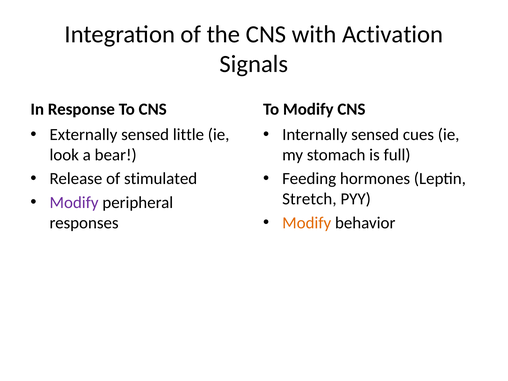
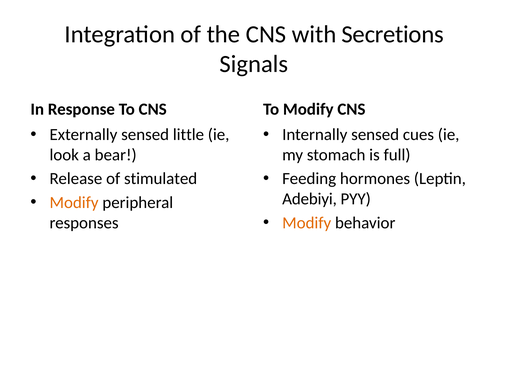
Activation: Activation -> Secretions
Stretch: Stretch -> Adebiyi
Modify at (74, 202) colour: purple -> orange
